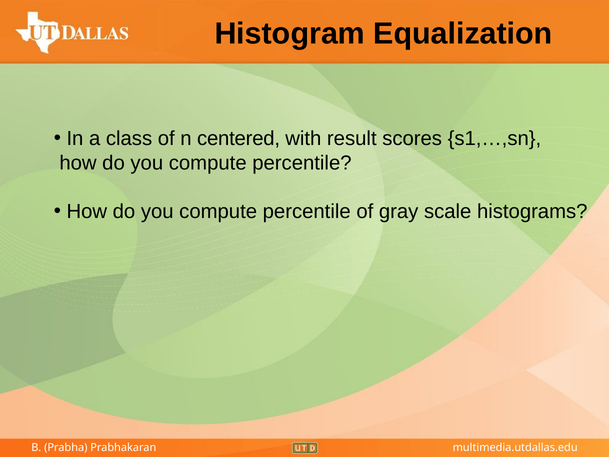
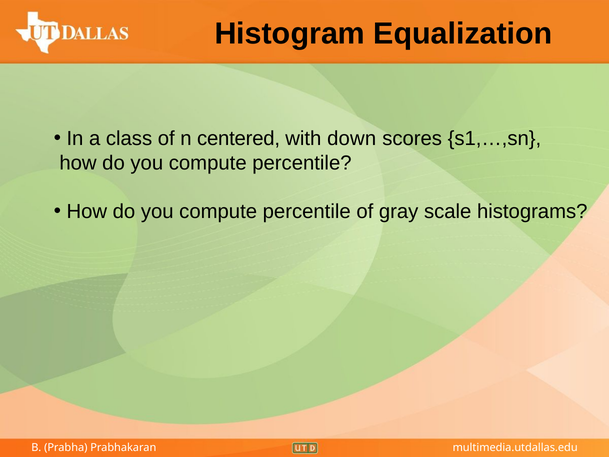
result: result -> down
